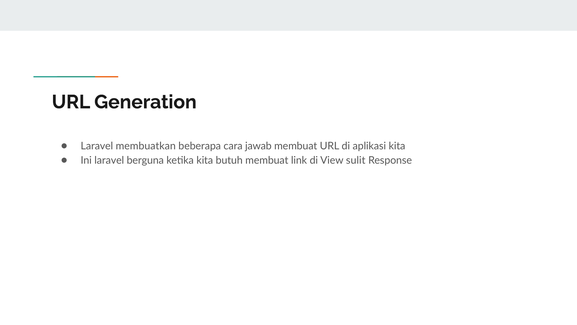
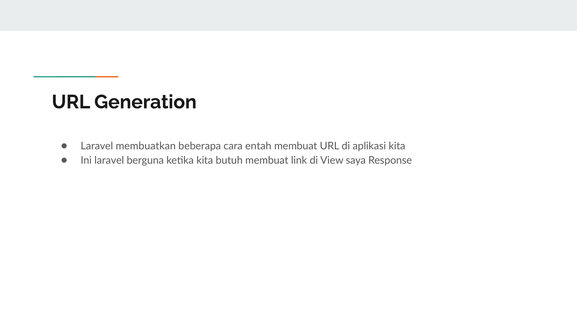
jawab: jawab -> entah
sulit: sulit -> saya
